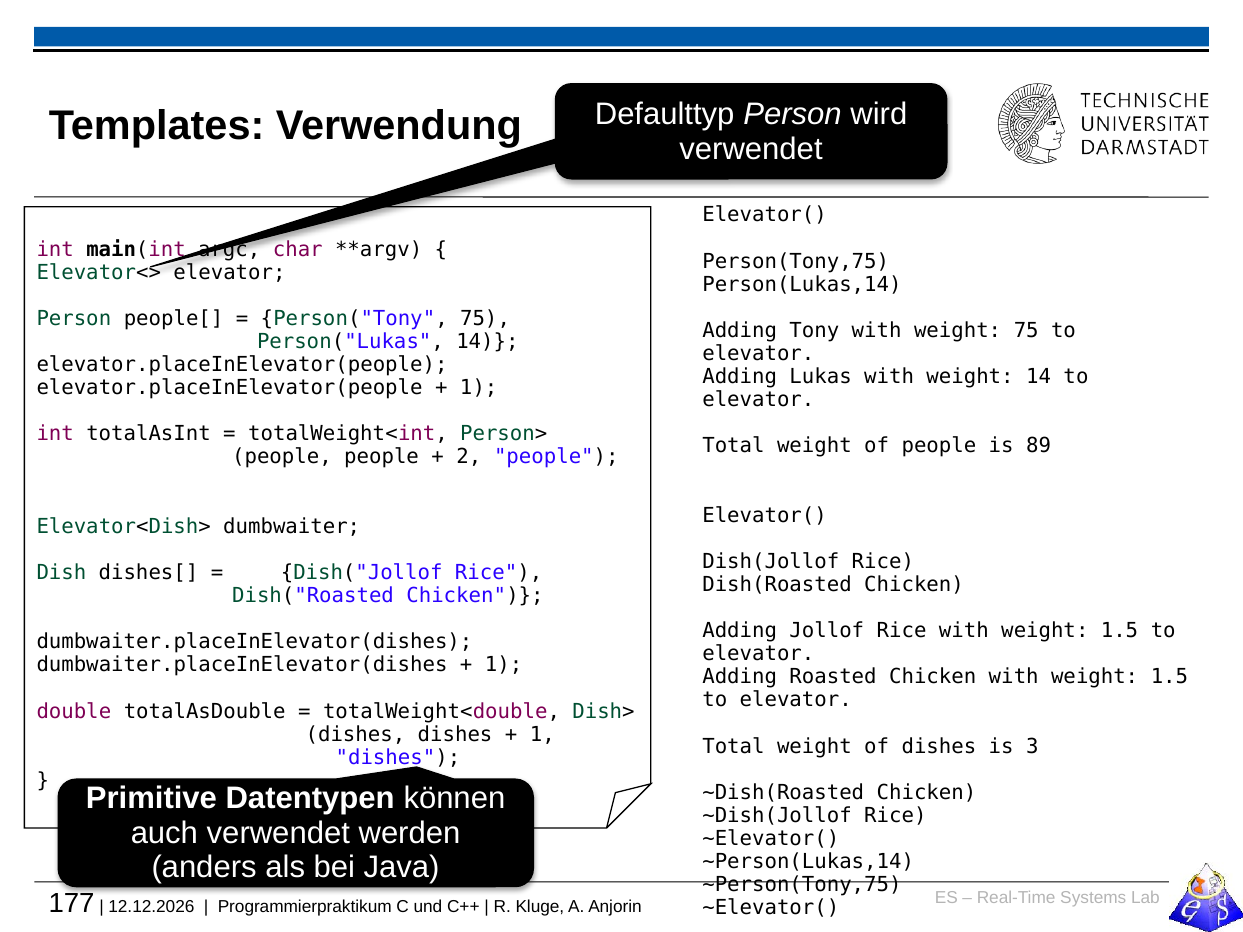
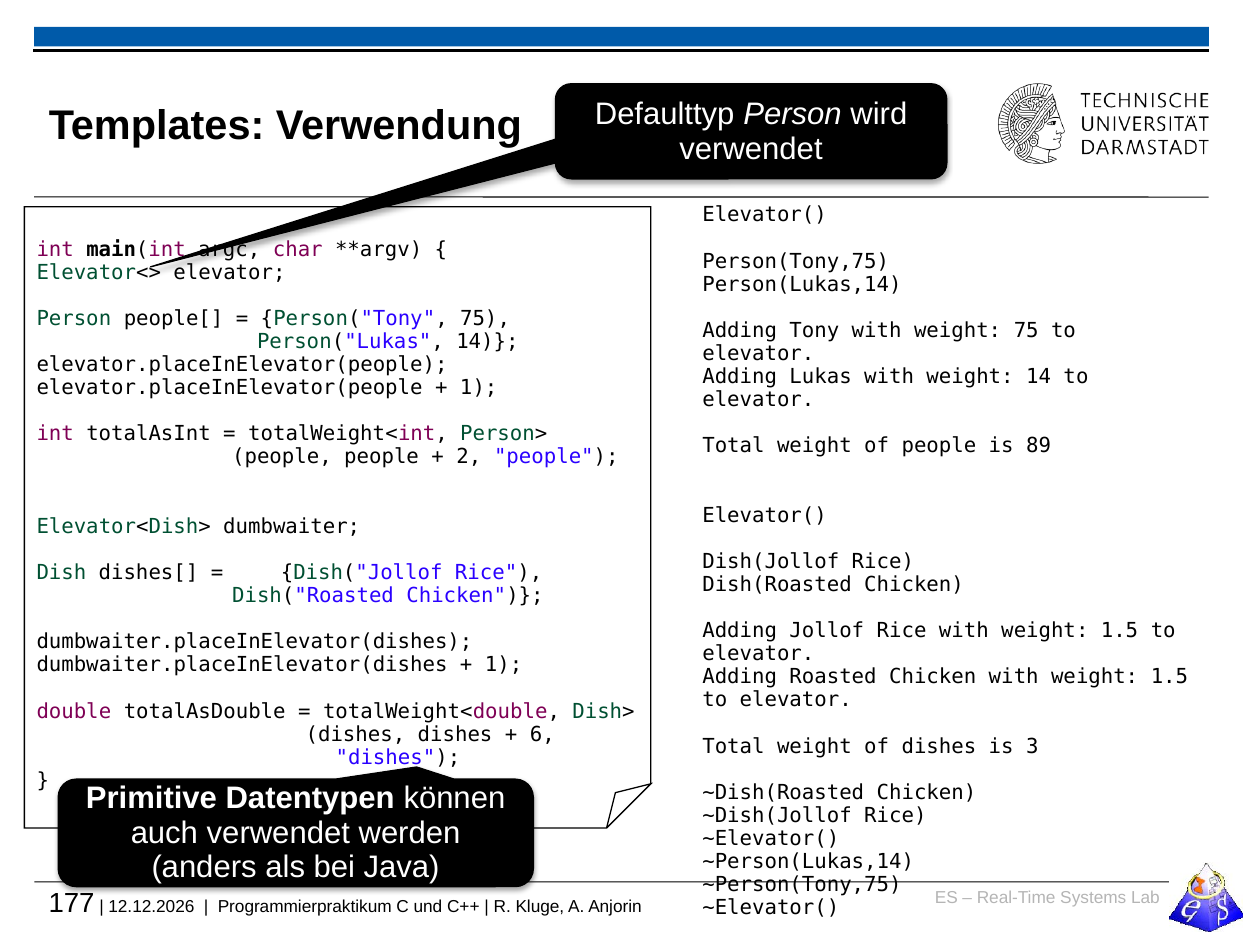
1 at (542, 734): 1 -> 6
